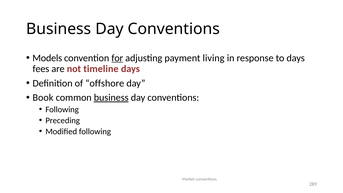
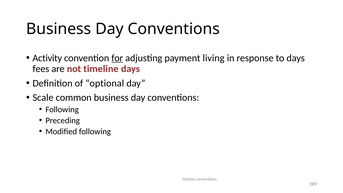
Models: Models -> Activity
offshore: offshore -> optional
Book: Book -> Scale
business at (111, 98) underline: present -> none
